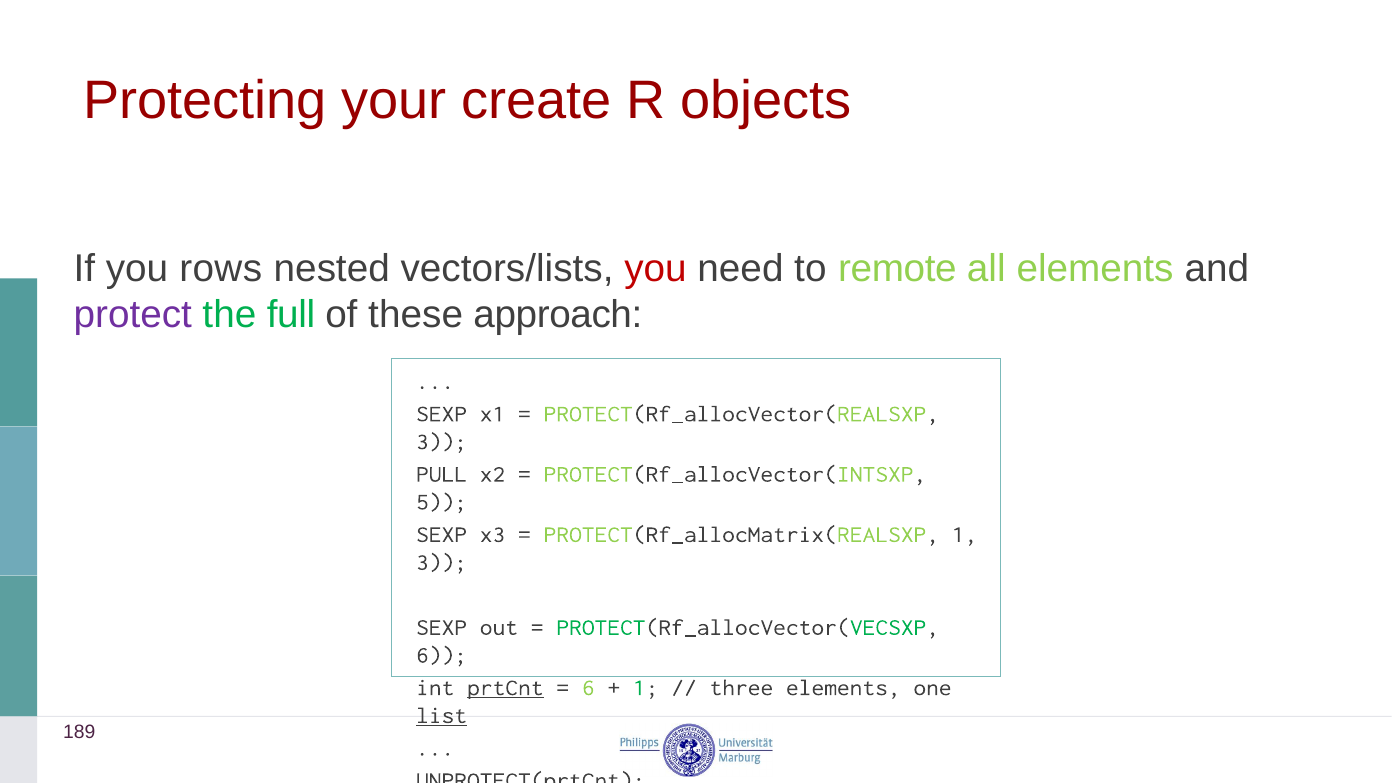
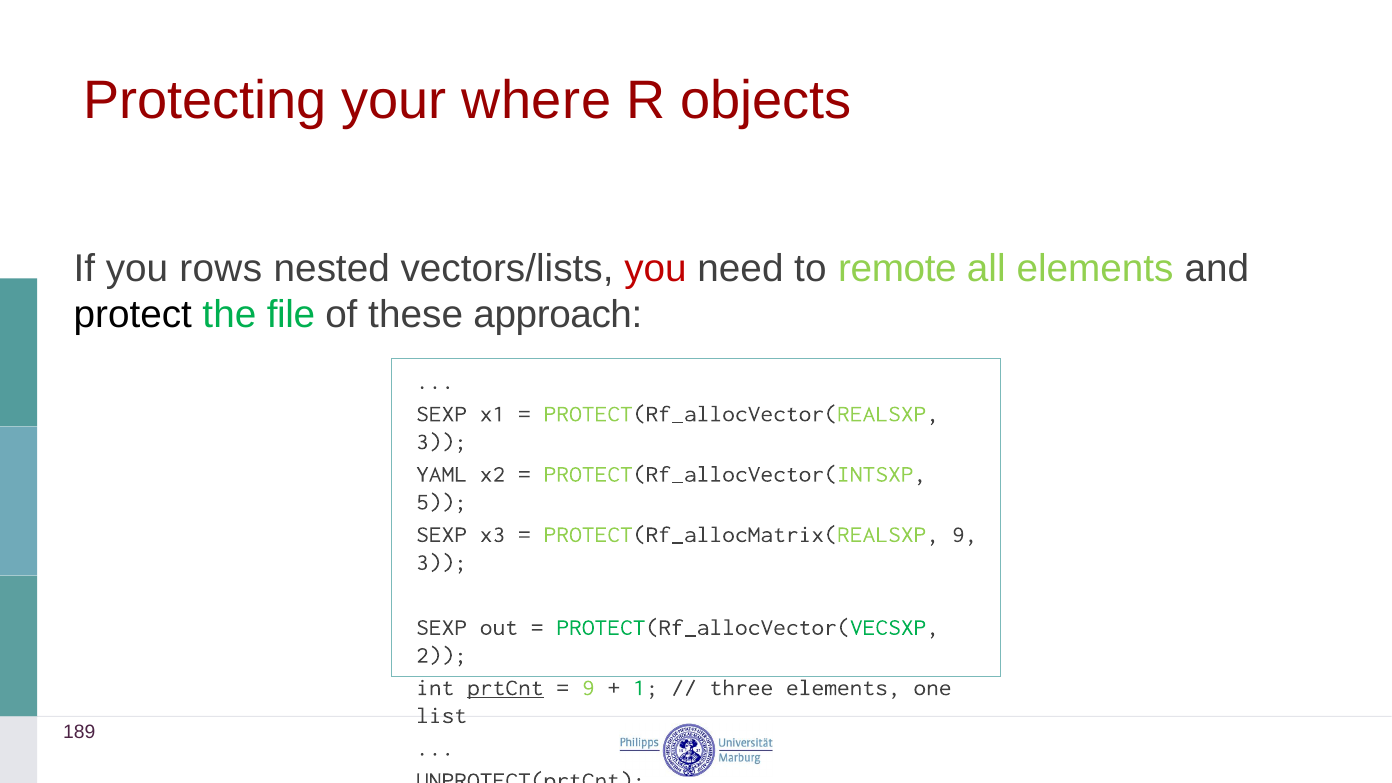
create: create -> where
protect colour: purple -> black
full: full -> file
PULL: PULL -> YAML
PROTECT(Rf_allocMatrix(REALSXP 1: 1 -> 9
6 at (442, 655): 6 -> 2
6 at (588, 687): 6 -> 9
list underline: present -> none
